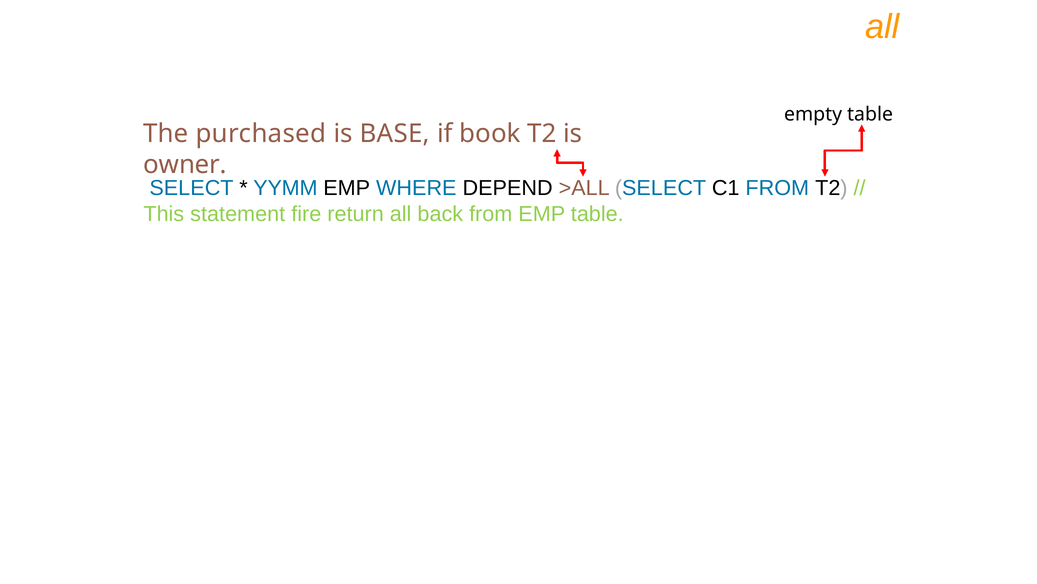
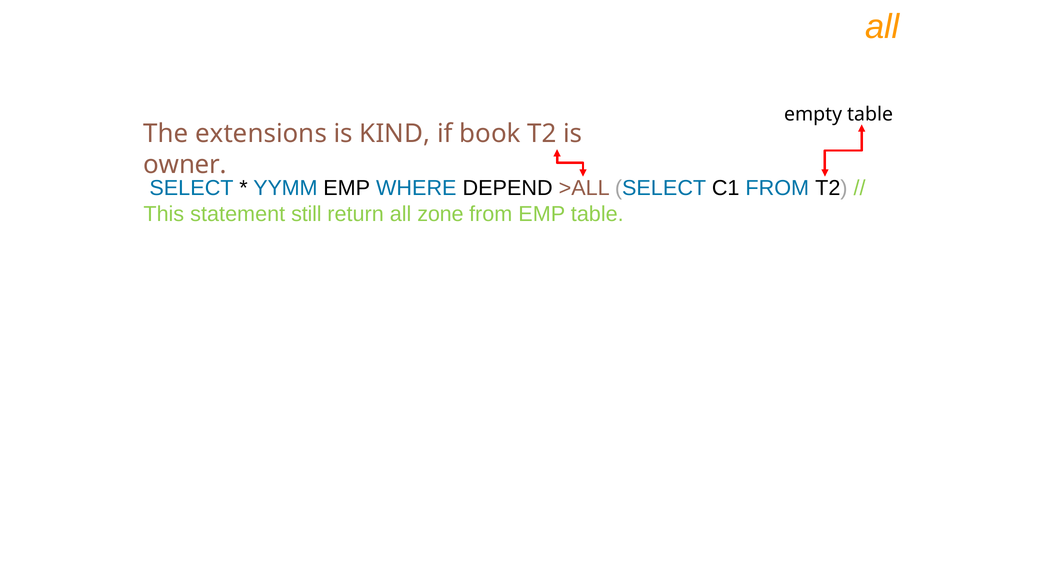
purchased: purchased -> extensions
BASE: BASE -> KIND
fire: fire -> still
back: back -> zone
